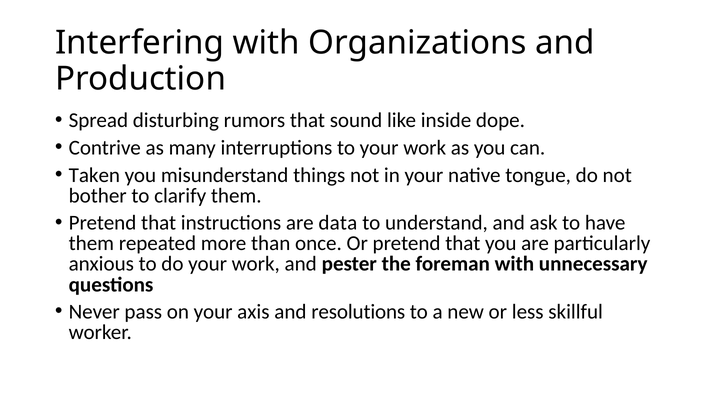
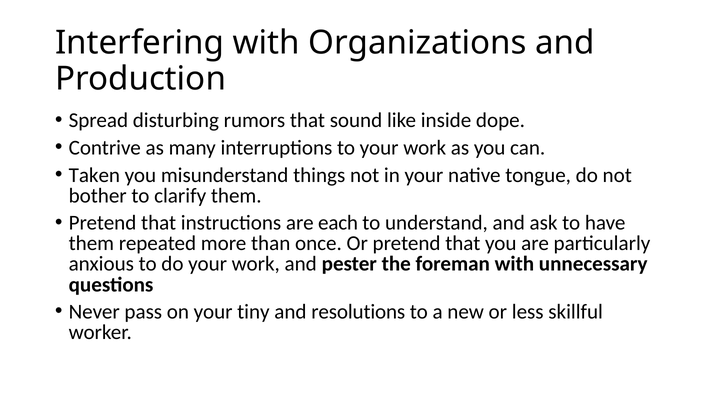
data: data -> each
axis: axis -> tiny
